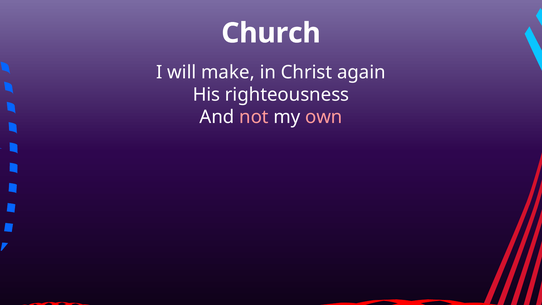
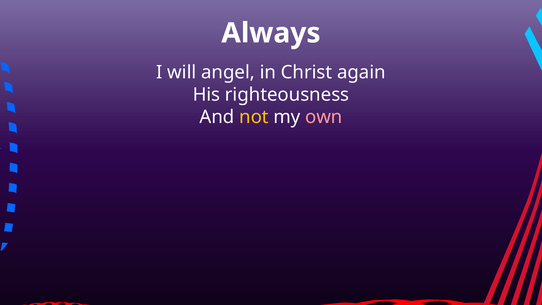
Church: Church -> Always
make: make -> angel
not colour: pink -> yellow
